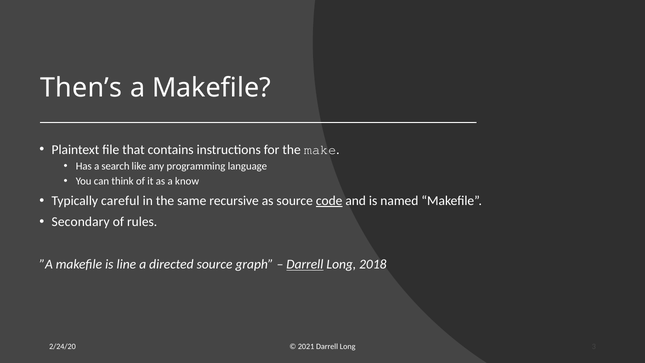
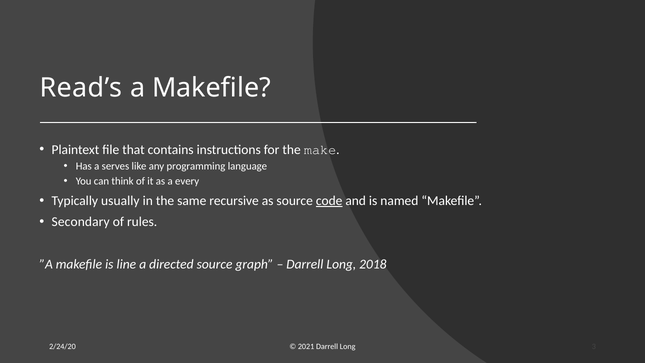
Then’s: Then’s -> Read’s
search: search -> serves
know: know -> every
careful: careful -> usually
Darrell at (305, 264) underline: present -> none
